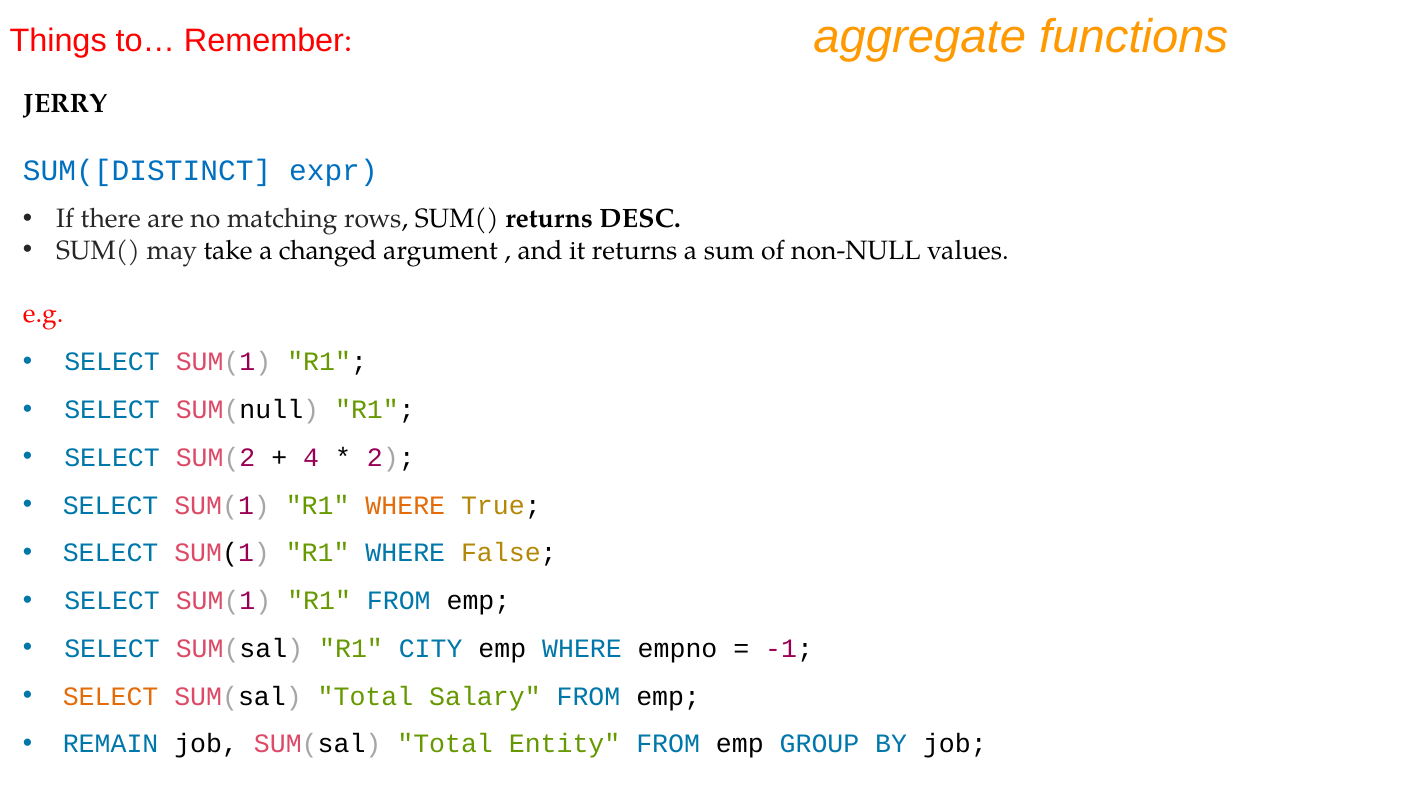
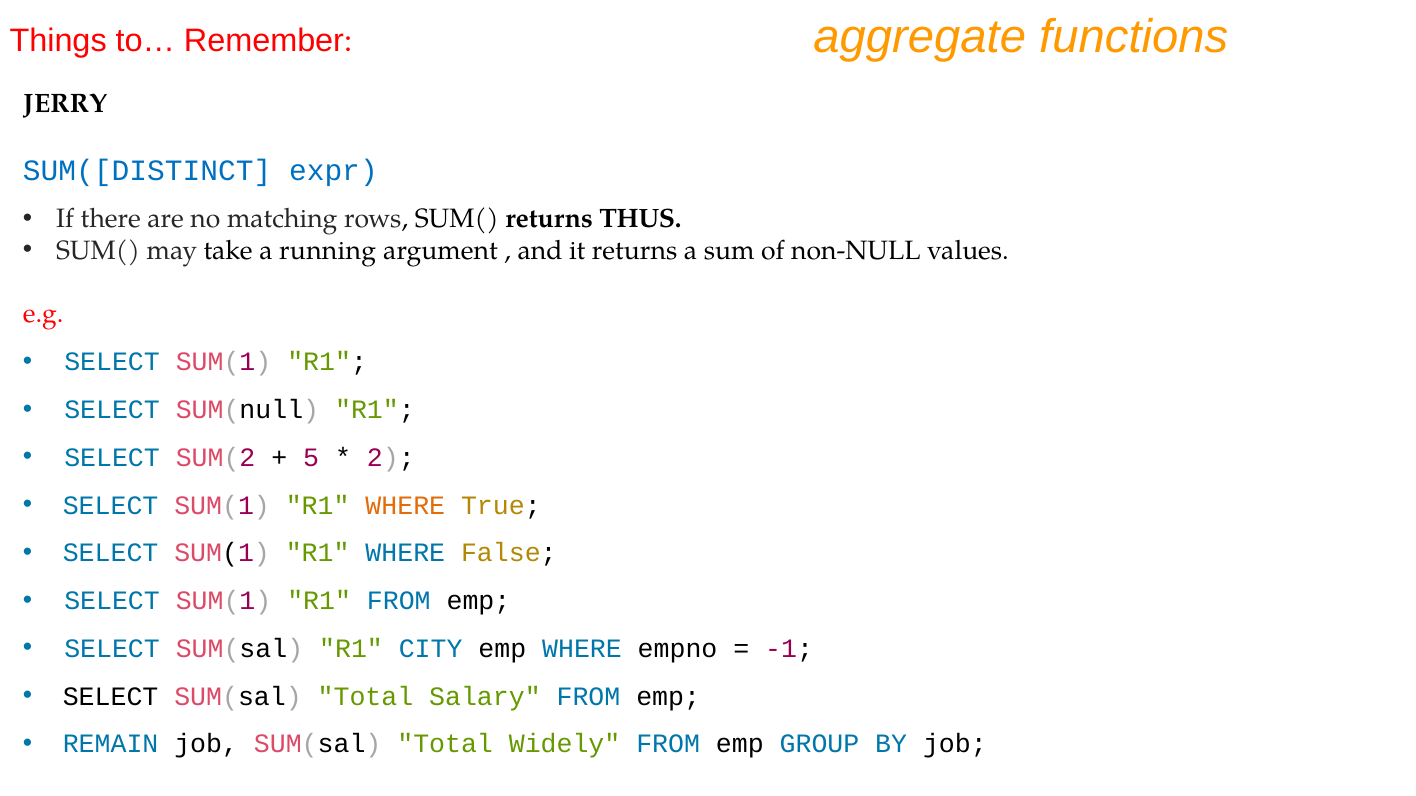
DESC: DESC -> THUS
changed: changed -> running
4: 4 -> 5
SELECT at (111, 697) colour: orange -> black
Entity: Entity -> Widely
